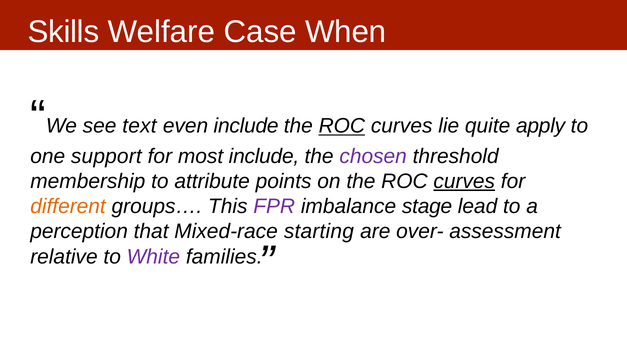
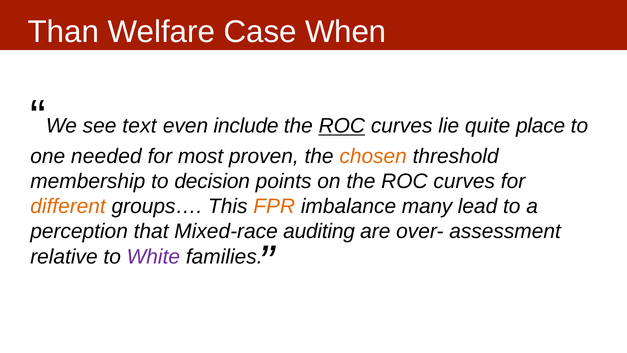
Skills: Skills -> Than
apply: apply -> place
support: support -> needed
most include: include -> proven
chosen colour: purple -> orange
attribute: attribute -> decision
curves at (464, 181) underline: present -> none
FPR colour: purple -> orange
stage: stage -> many
starting: starting -> auditing
